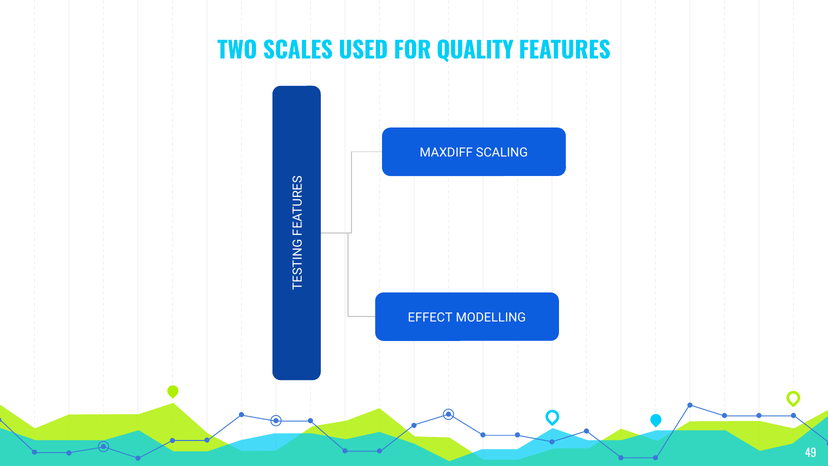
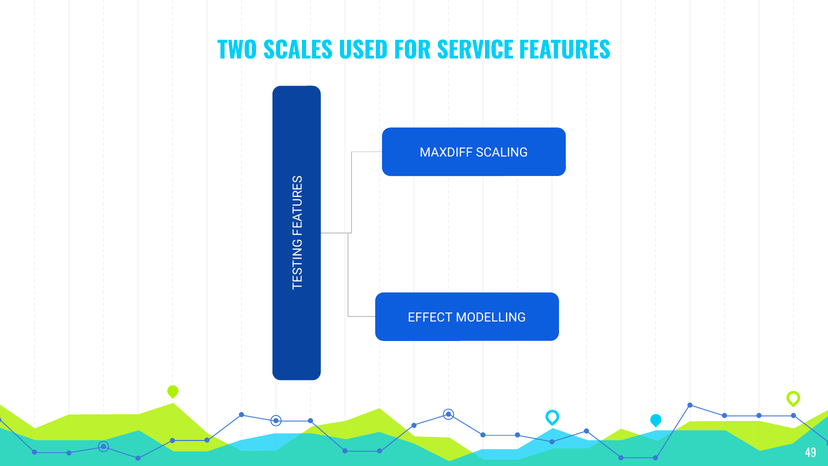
QUALITY: QUALITY -> SERVICE
